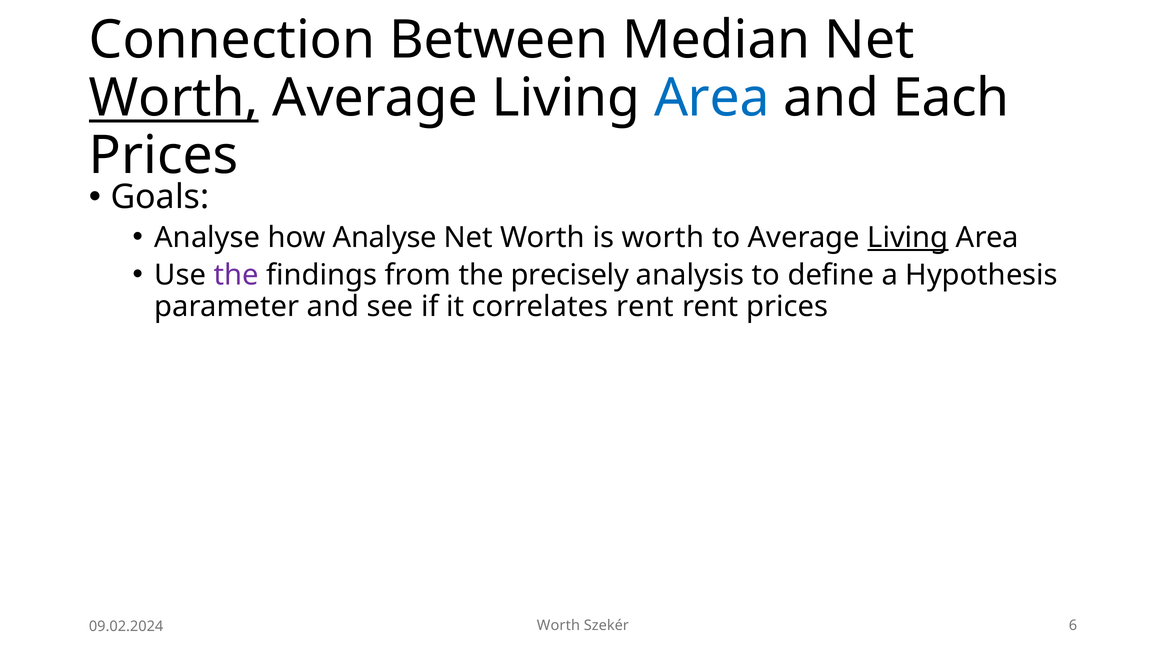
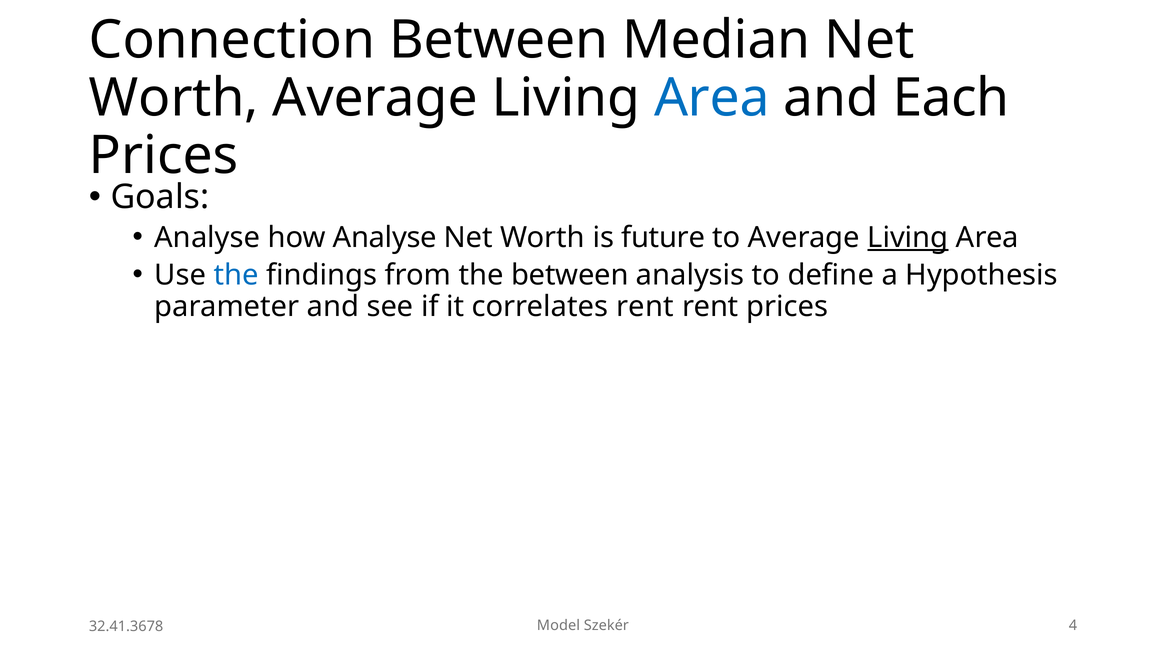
Worth at (174, 98) underline: present -> none
is worth: worth -> future
the at (236, 275) colour: purple -> blue
the precisely: precisely -> between
Worth at (558, 625): Worth -> Model
6: 6 -> 4
09.02.2024: 09.02.2024 -> 32.41.3678
